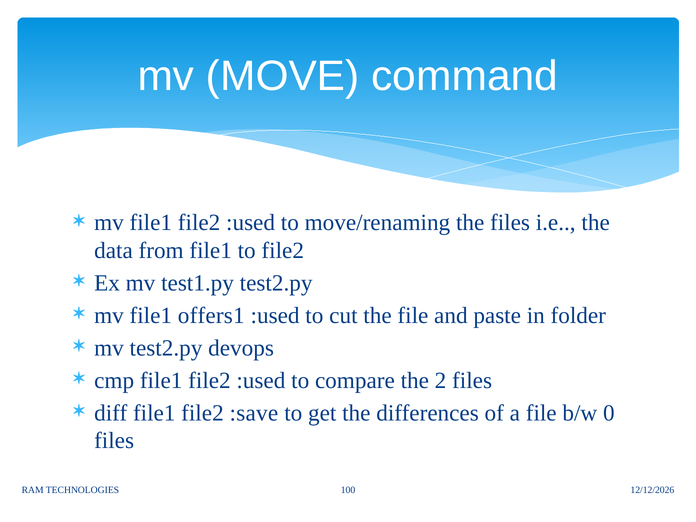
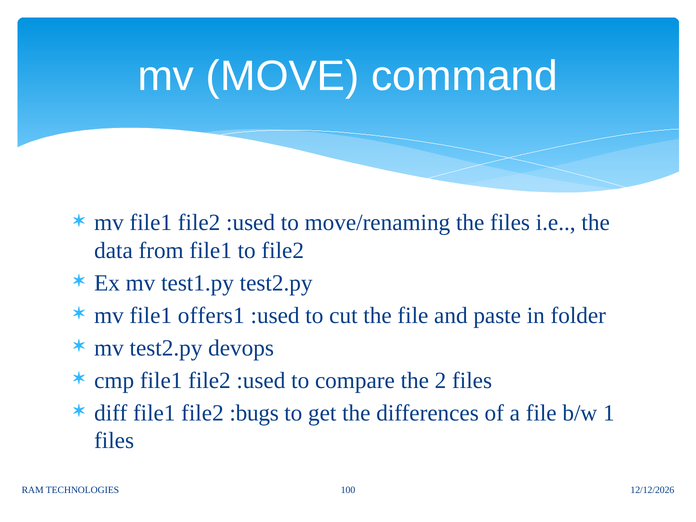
:save: :save -> :bugs
0: 0 -> 1
